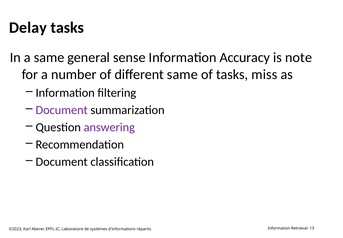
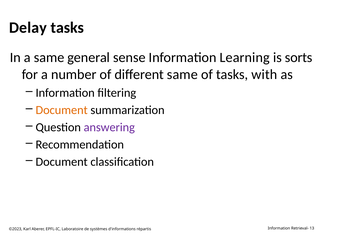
Accuracy: Accuracy -> Learning
note: note -> sorts
miss: miss -> with
Document at (62, 110) colour: purple -> orange
